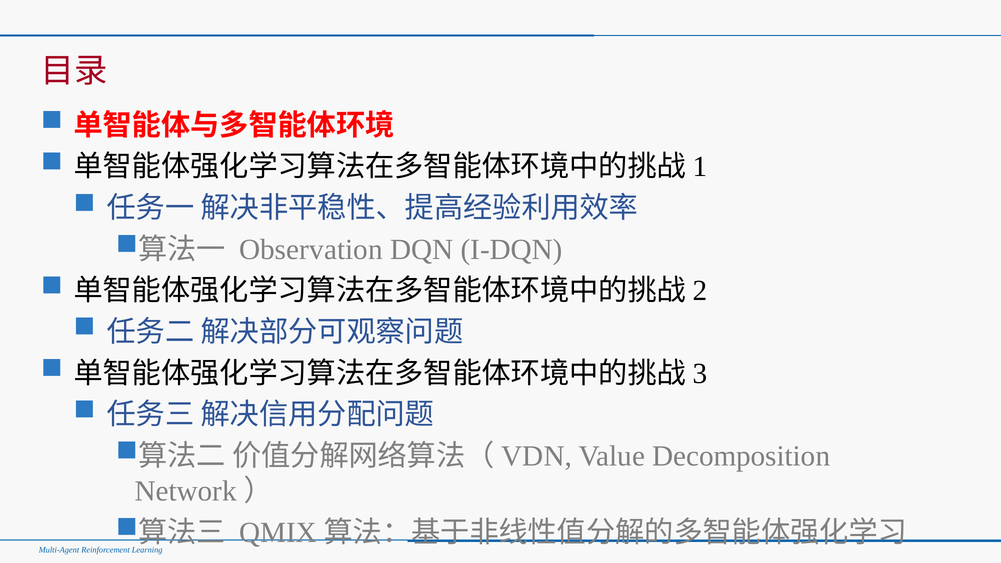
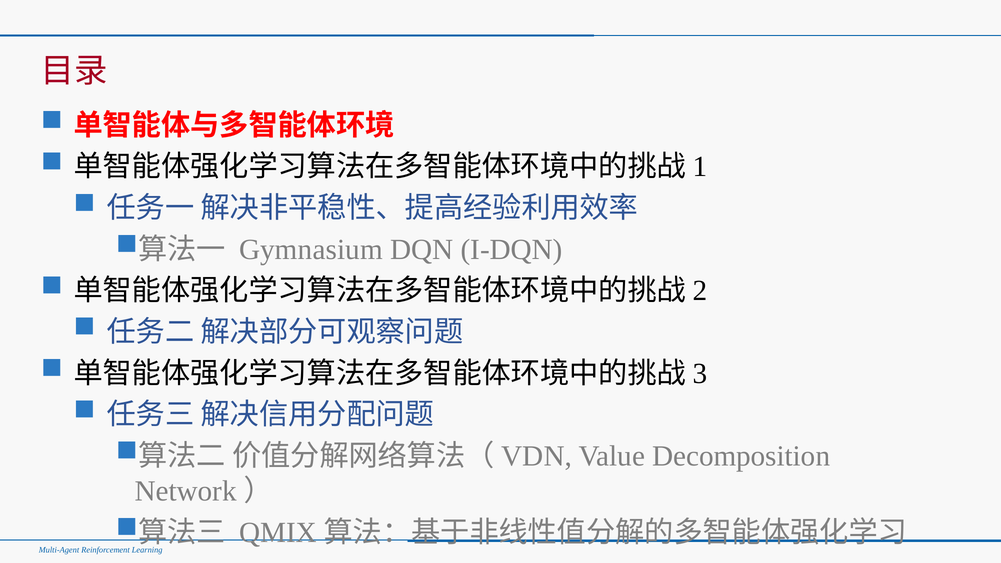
Observation: Observation -> Gymnasium
